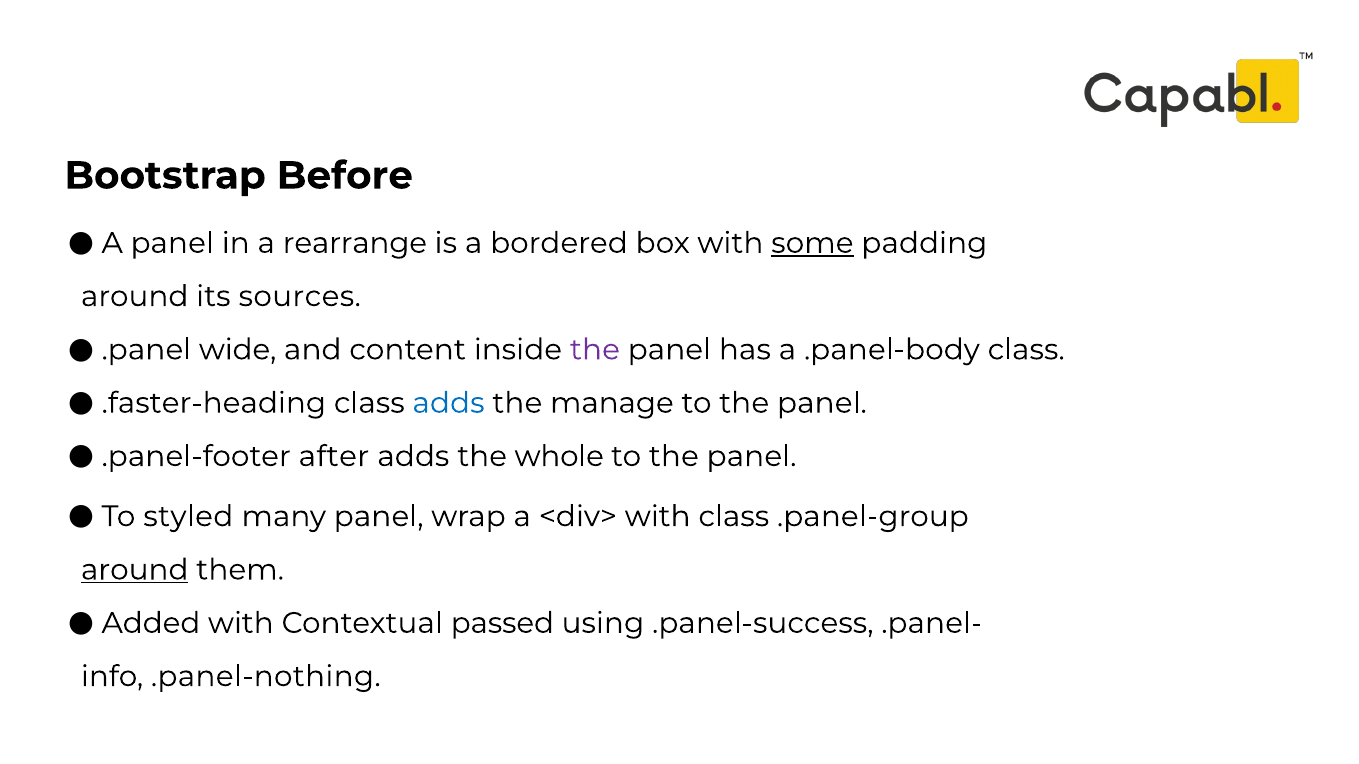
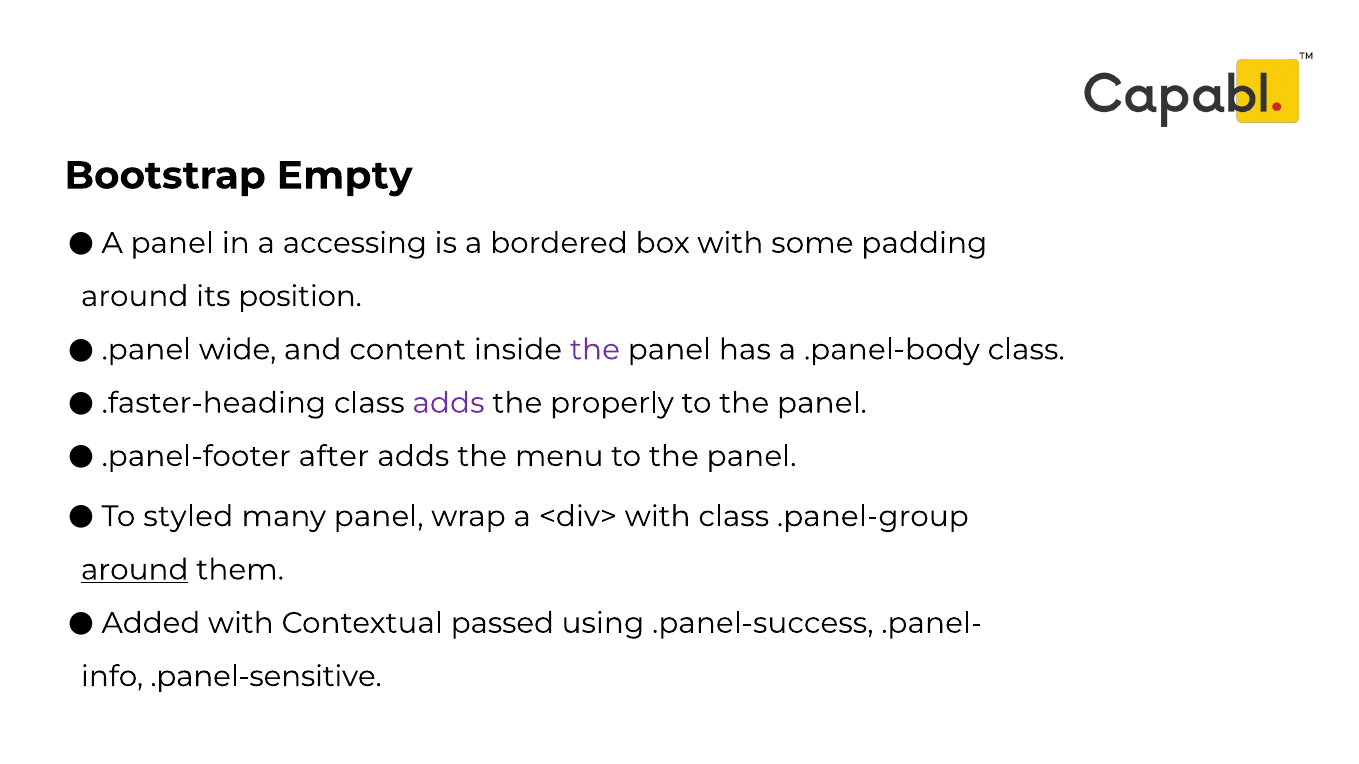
Before: Before -> Empty
rearrange: rearrange -> accessing
some underline: present -> none
sources: sources -> position
adds at (449, 403) colour: blue -> purple
manage: manage -> properly
whole: whole -> menu
.panel-nothing: .panel-nothing -> .panel-sensitive
